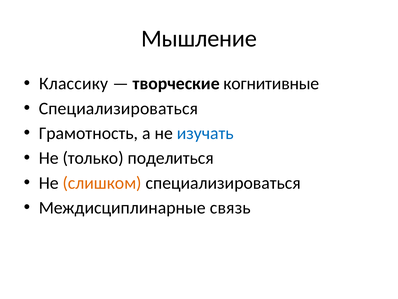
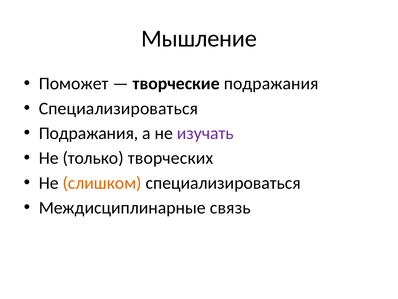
Классику: Классику -> Поможет
творческие когнитивные: когнитивные -> подражания
Грамотность at (88, 133): Грамотность -> Подражания
изучать colour: blue -> purple
поделиться: поделиться -> творческих
